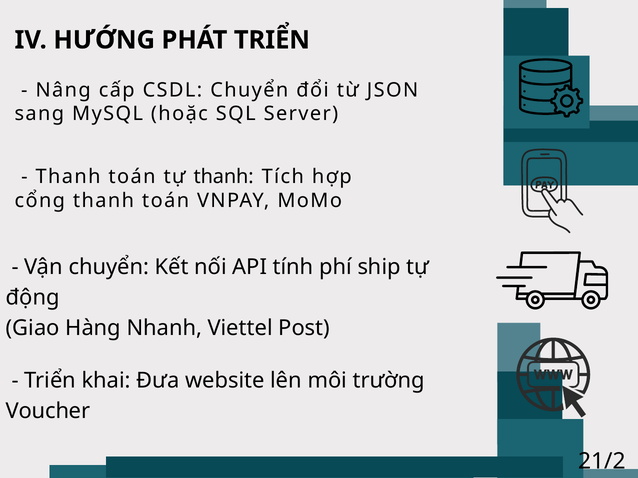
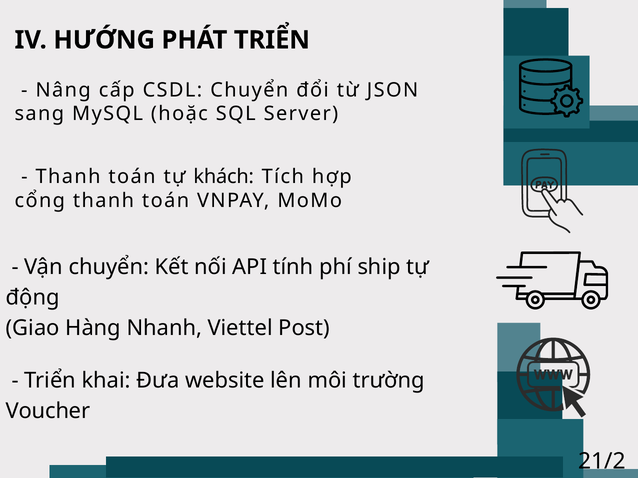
tự thanh: thanh -> khách
